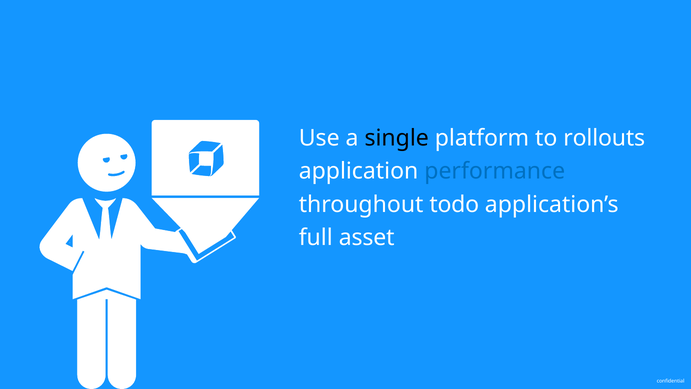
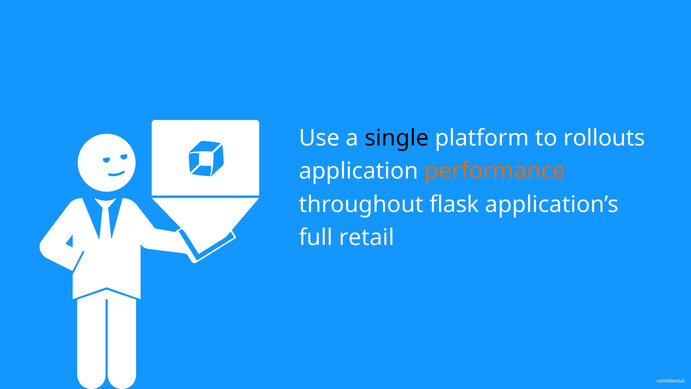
performance colour: blue -> orange
todo: todo -> flask
asset: asset -> retail
